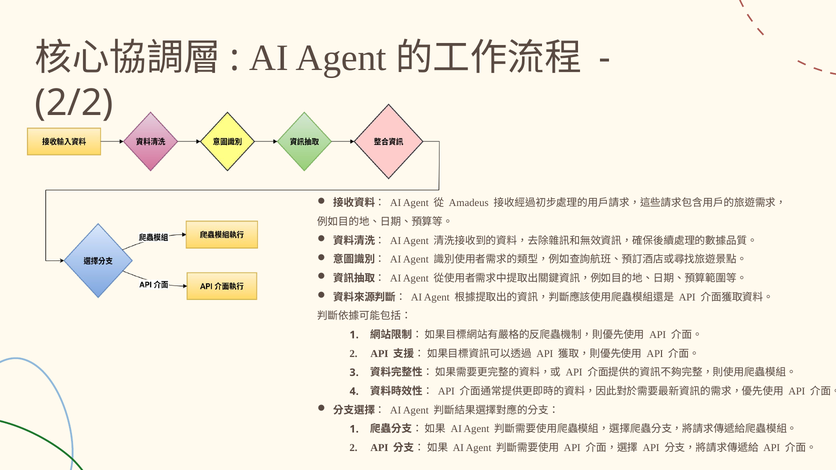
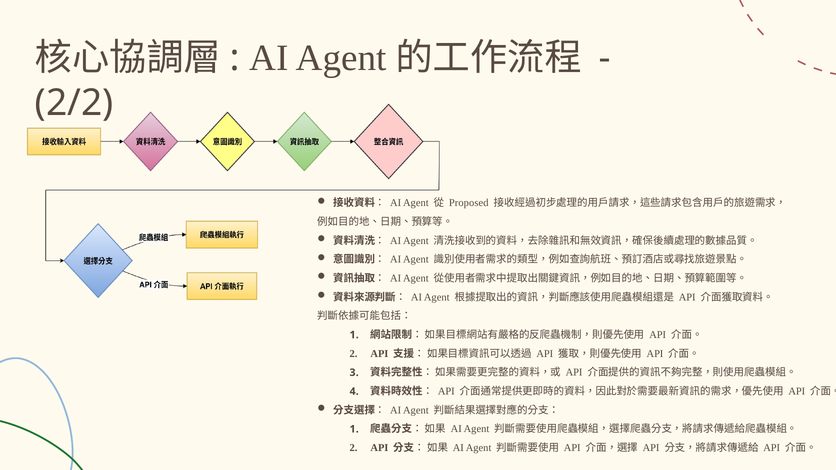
Amadeus: Amadeus -> Proposed
